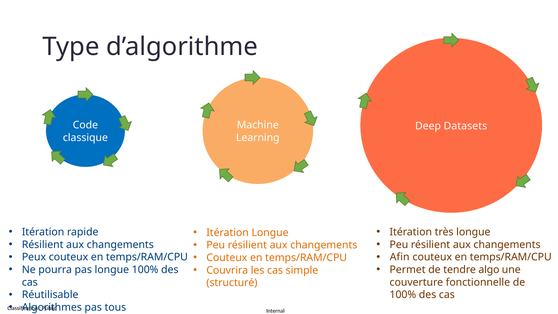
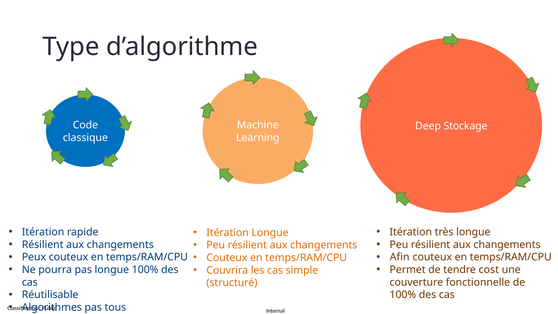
Datasets: Datasets -> Stockage
algo: algo -> cost
